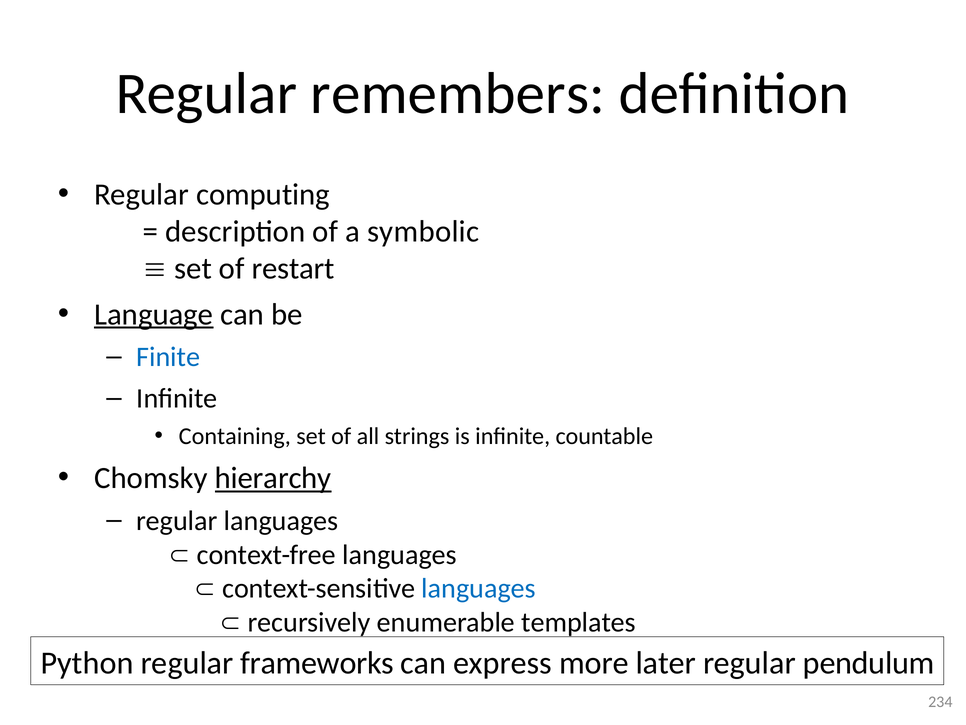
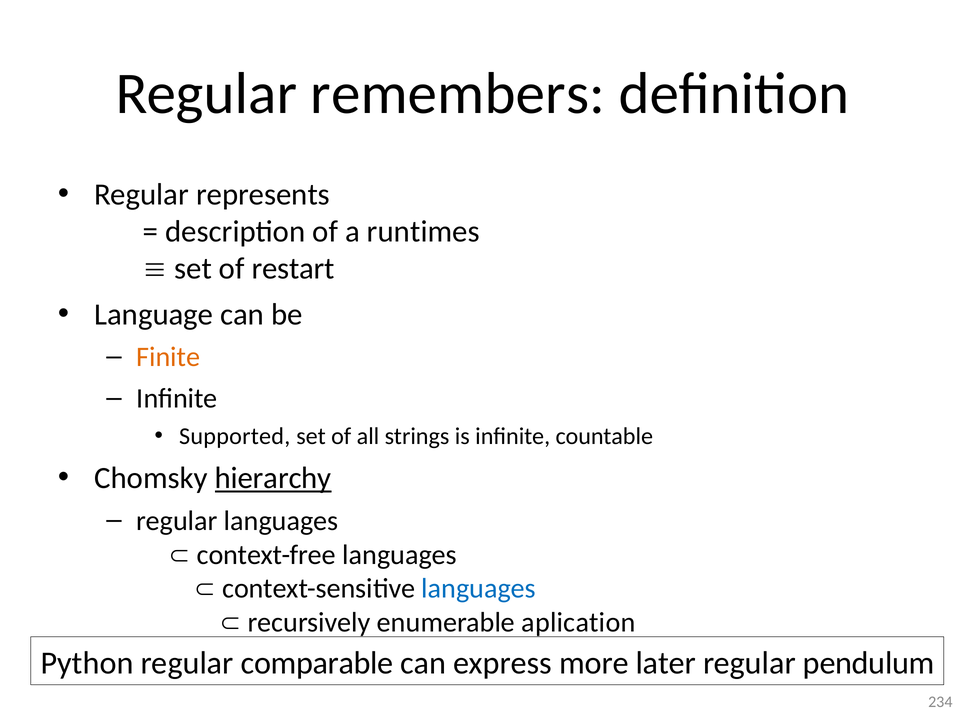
computing: computing -> represents
symbolic: symbolic -> runtimes
Language underline: present -> none
Finite colour: blue -> orange
Containing: Containing -> Supported
templates: templates -> aplication
frameworks: frameworks -> comparable
